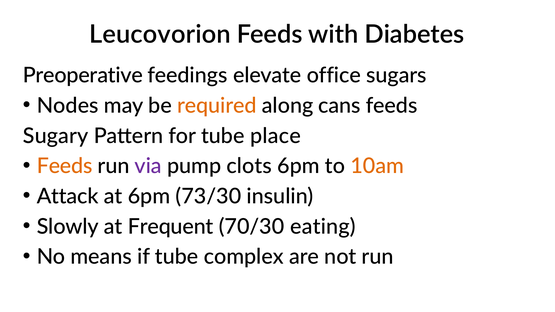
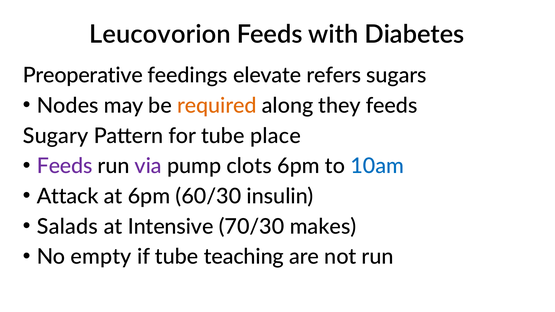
office: office -> refers
cans: cans -> they
Feeds at (65, 166) colour: orange -> purple
10am colour: orange -> blue
73/30: 73/30 -> 60/30
Slowly: Slowly -> Salads
Frequent: Frequent -> Intensive
eating: eating -> makes
means: means -> empty
complex: complex -> teaching
